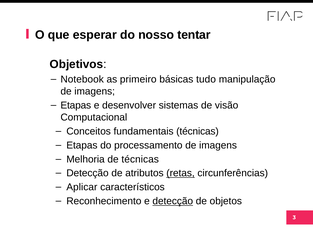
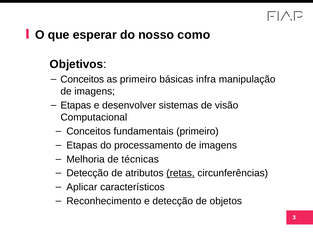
tentar: tentar -> como
Notebook at (82, 79): Notebook -> Conceitos
tudo: tudo -> infra
fundamentais técnicas: técnicas -> primeiro
detecção at (173, 201) underline: present -> none
